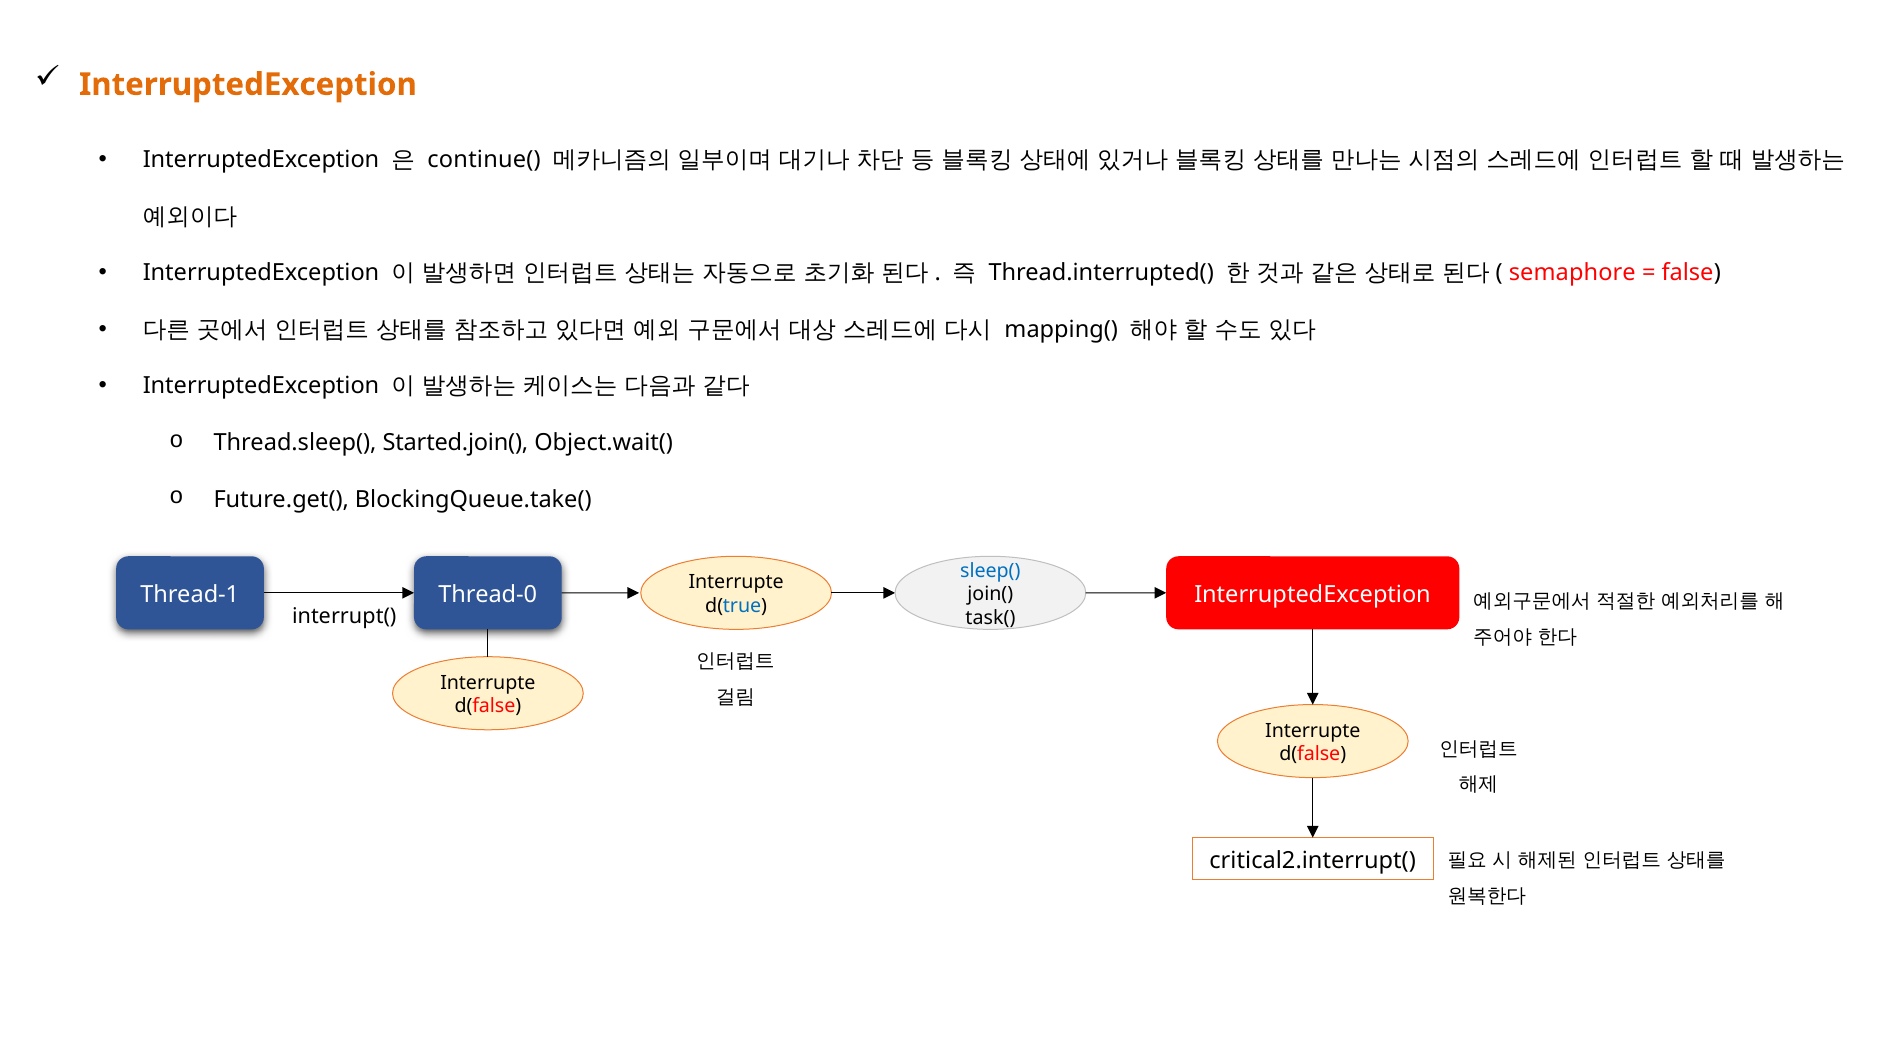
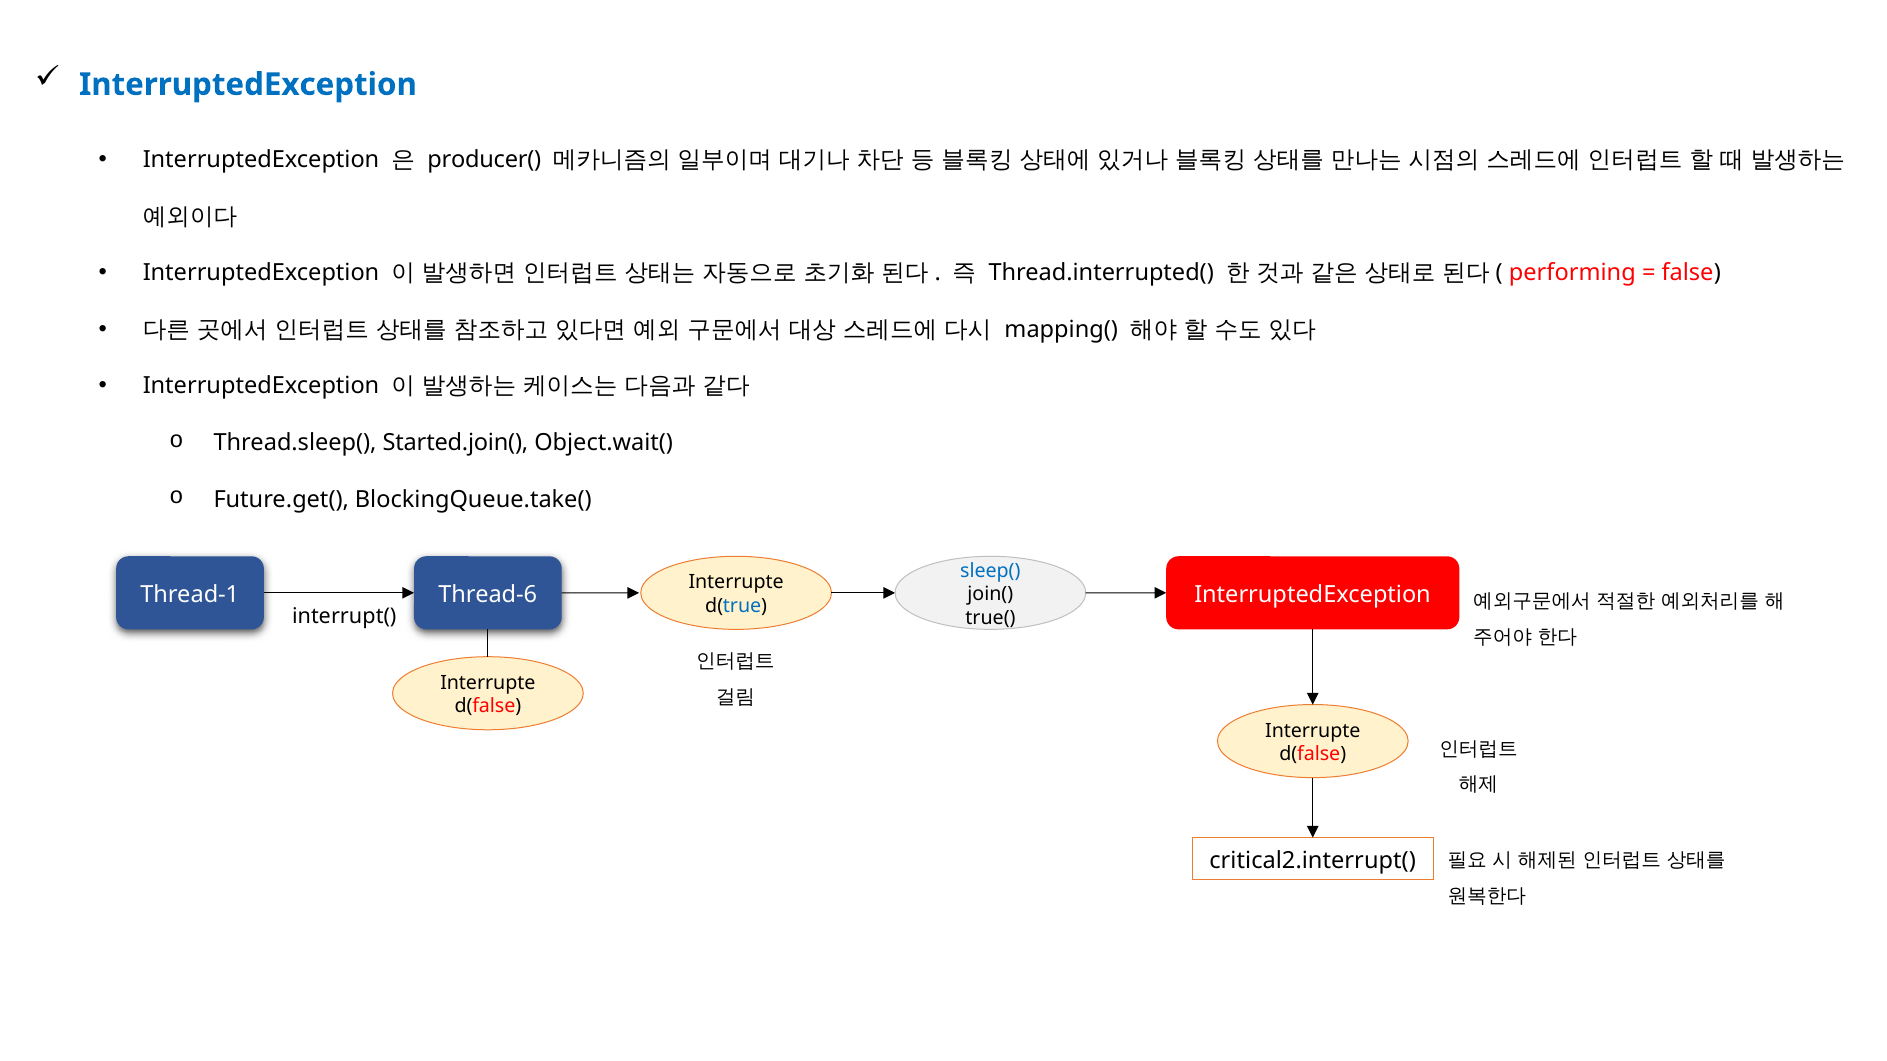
InterruptedException at (248, 85) colour: orange -> blue
continue(: continue( -> producer(
semaphore: semaphore -> performing
Thread-0: Thread-0 -> Thread-6
task(: task( -> true(
